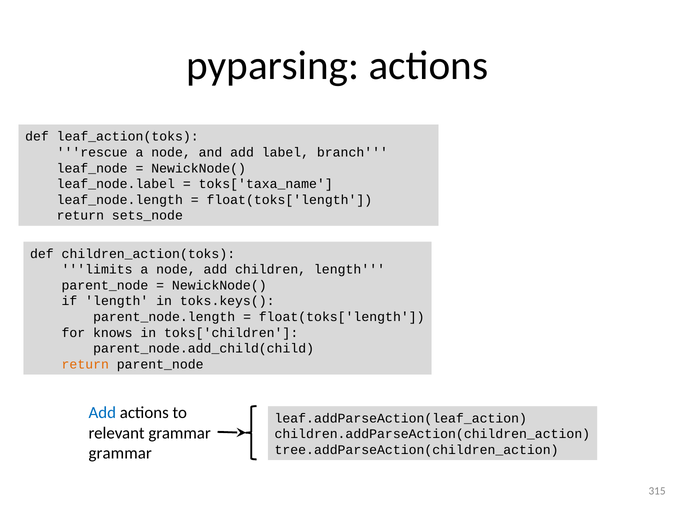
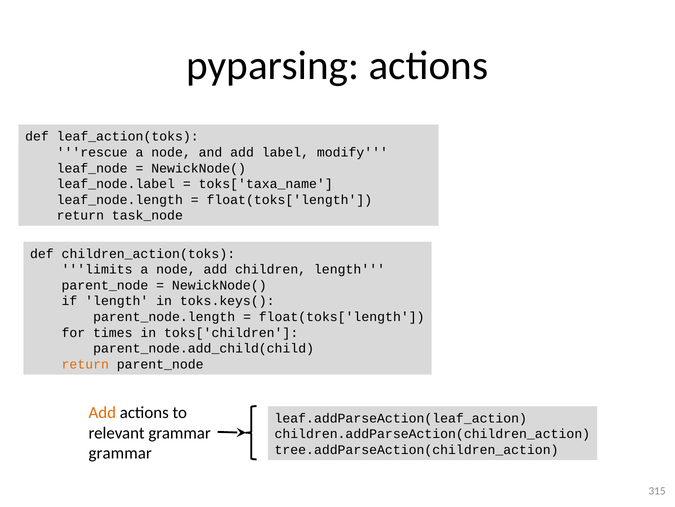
branch: branch -> modify
sets_node: sets_node -> task_node
knows: knows -> times
Add at (102, 412) colour: blue -> orange
